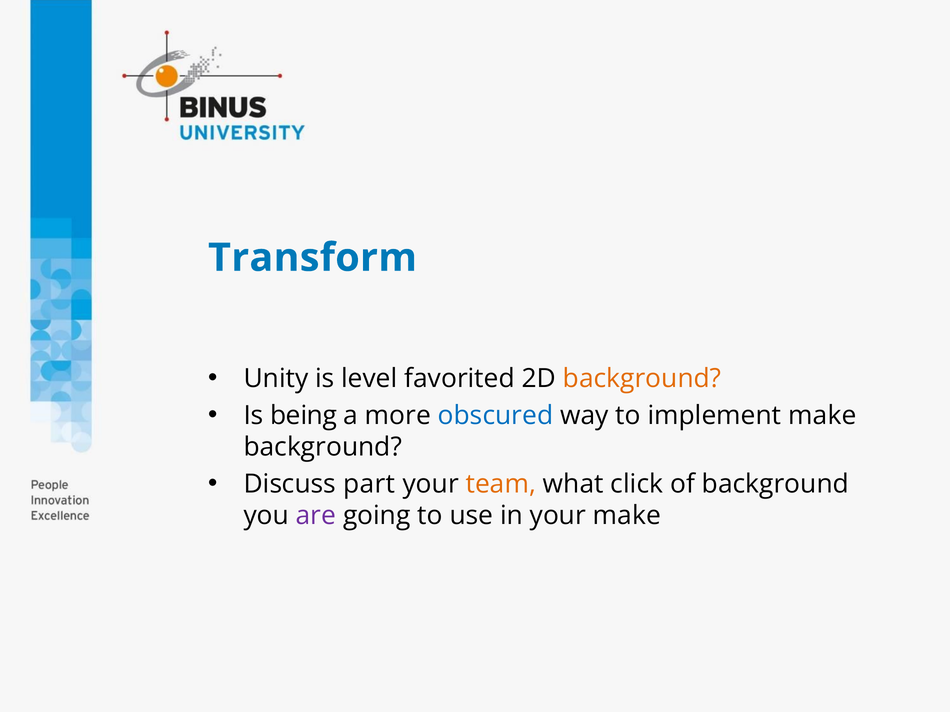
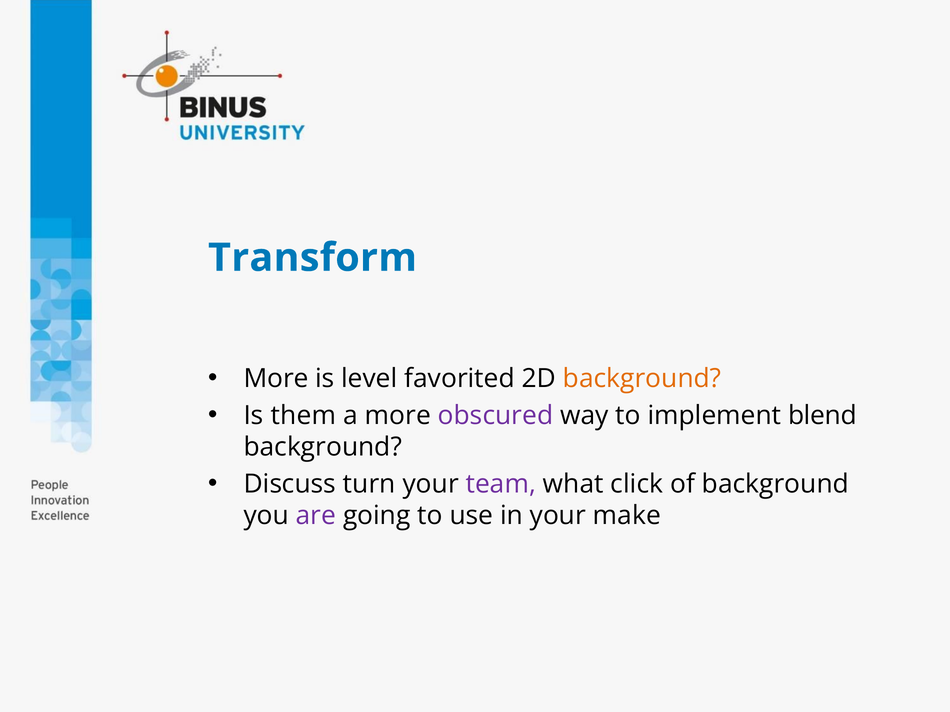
Unity at (276, 379): Unity -> More
being: being -> them
obscured colour: blue -> purple
implement make: make -> blend
part: part -> turn
team colour: orange -> purple
